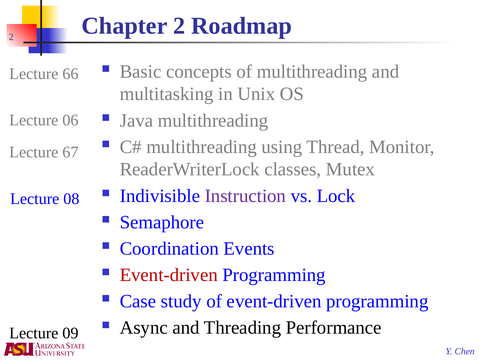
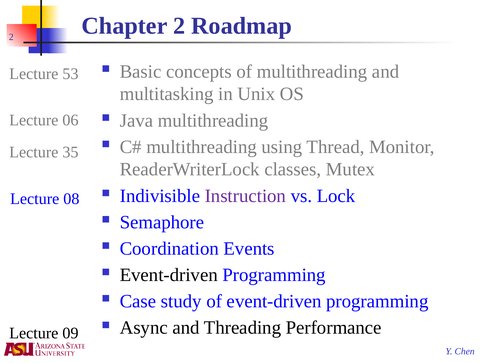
66: 66 -> 53
67: 67 -> 35
Event-driven at (169, 275) colour: red -> black
